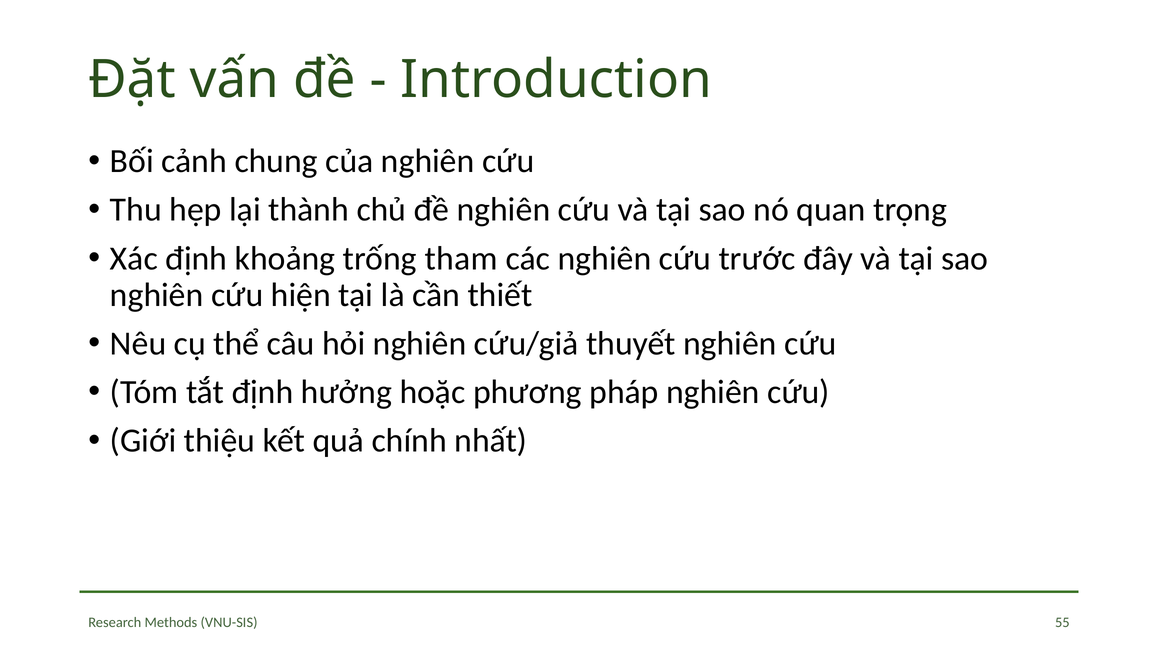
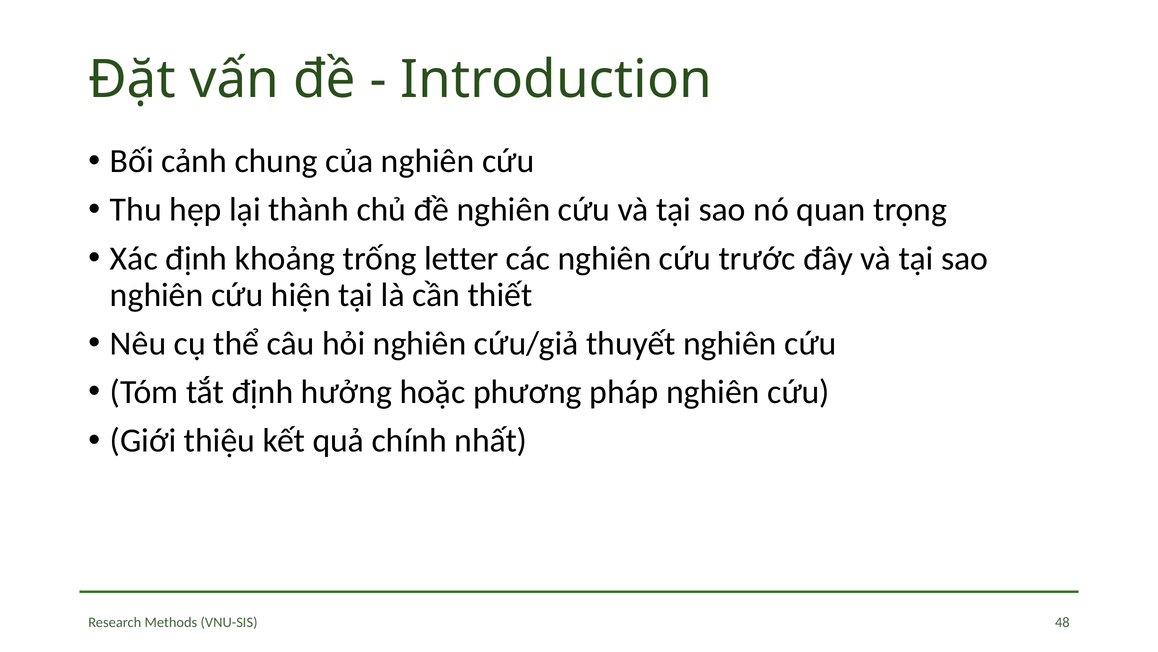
tham: tham -> letter
55: 55 -> 48
